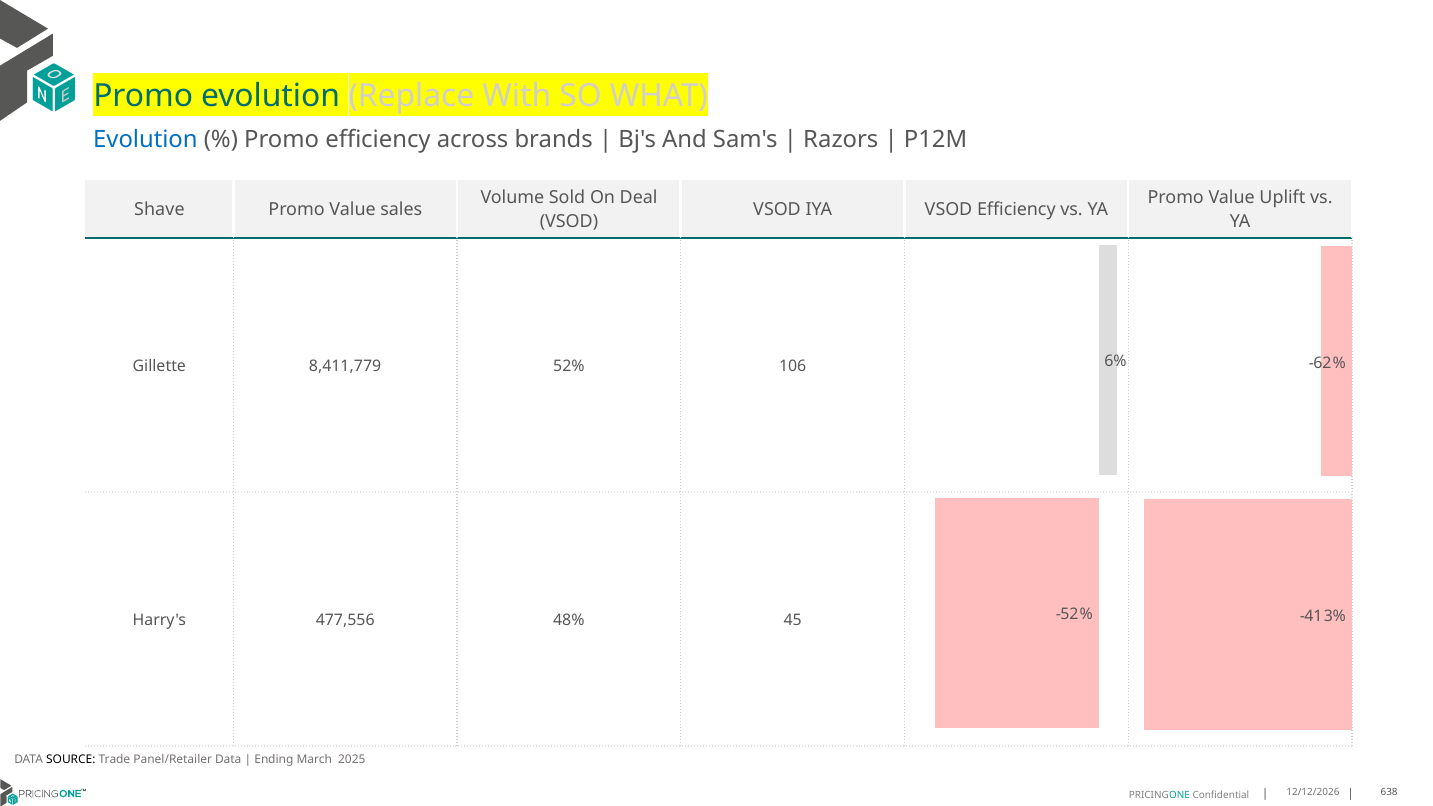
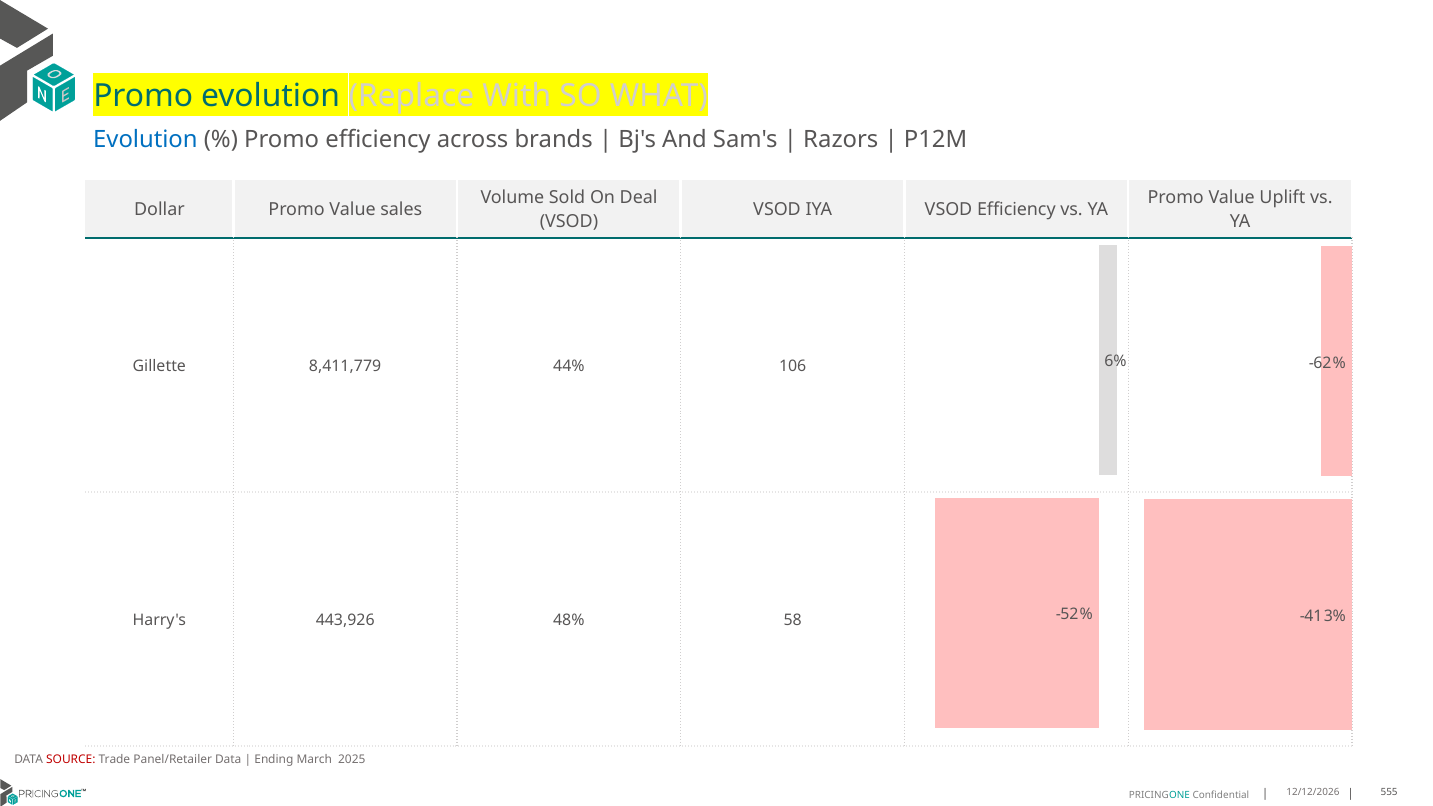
Shave: Shave -> Dollar
52%: 52% -> 44%
477,556: 477,556 -> 443,926
45: 45 -> 58
SOURCE colour: black -> red
638: 638 -> 555
